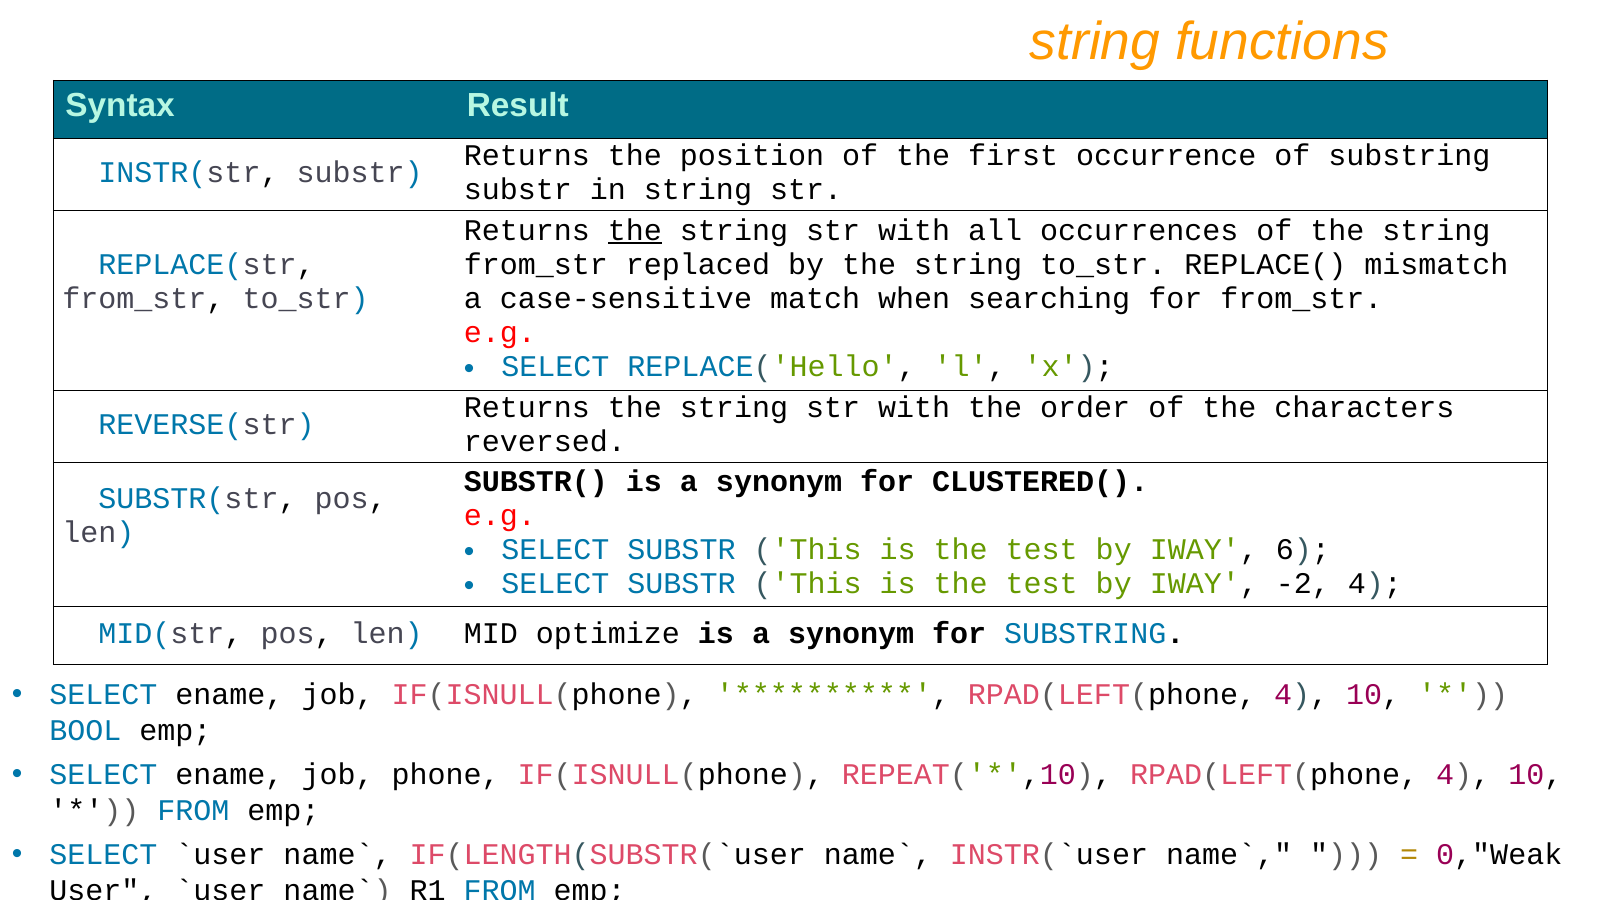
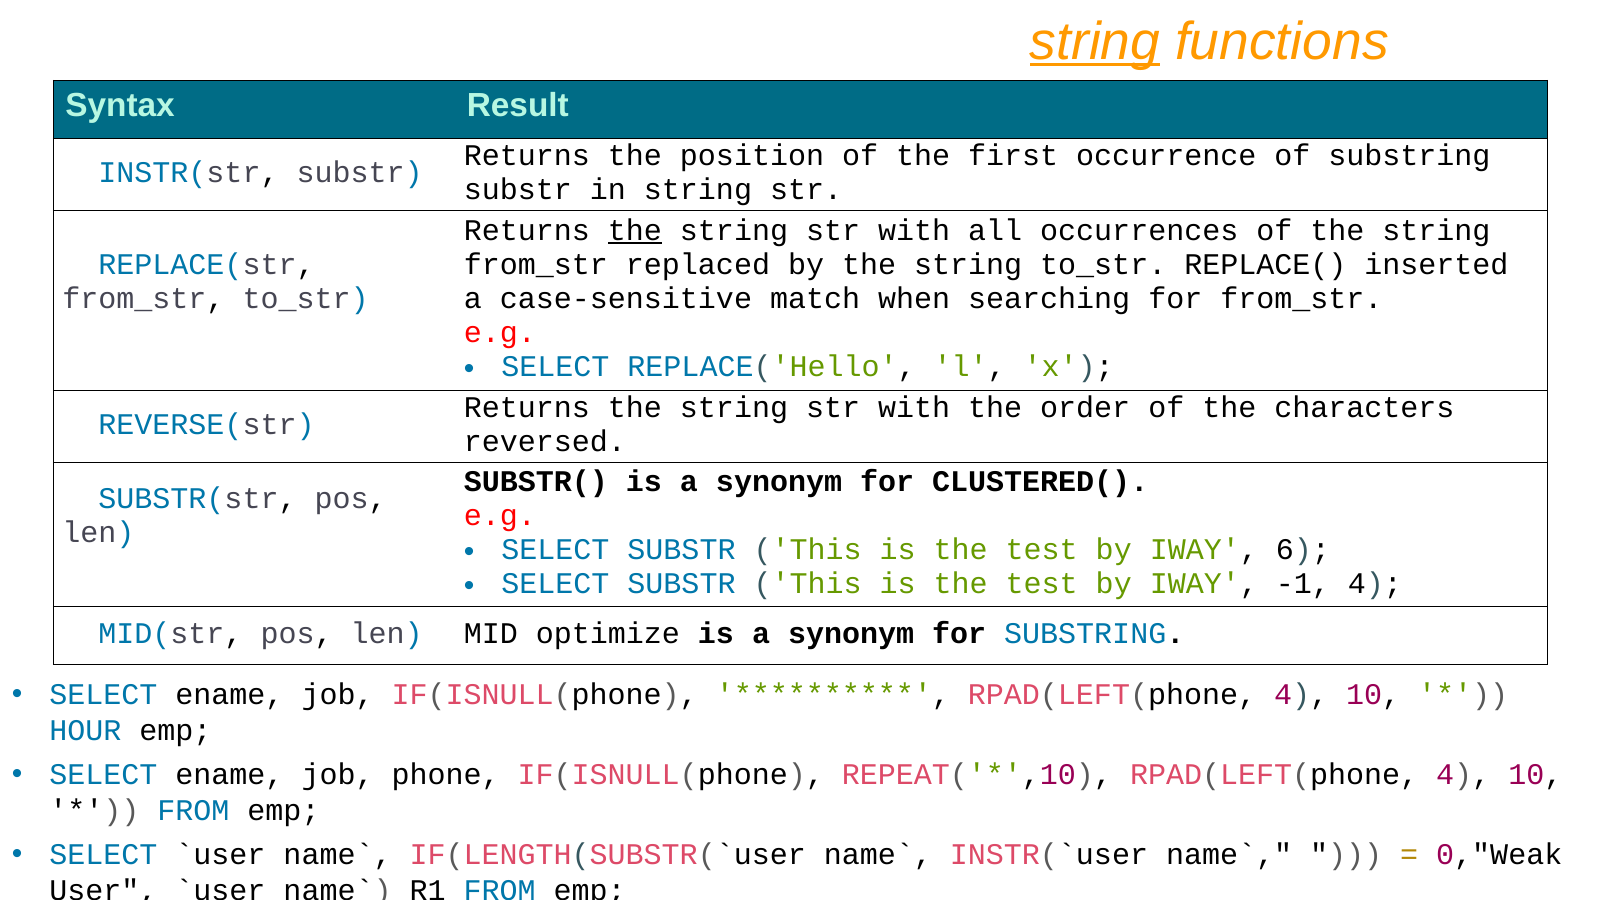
string at (1095, 42) underline: none -> present
mismatch: mismatch -> inserted
-2: -2 -> -1
BOOL: BOOL -> HOUR
